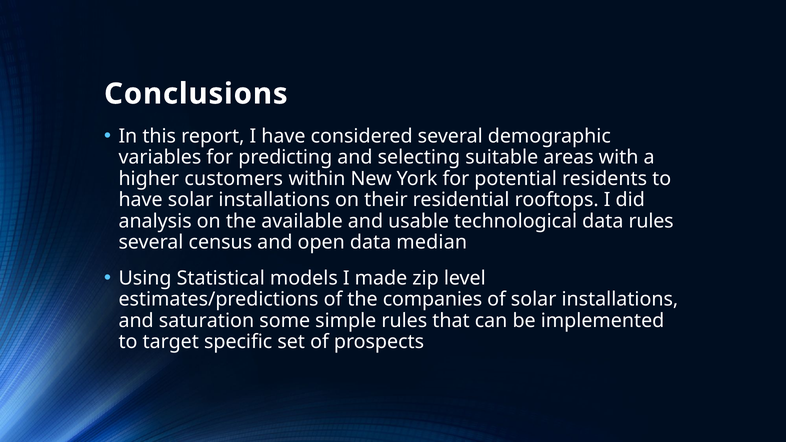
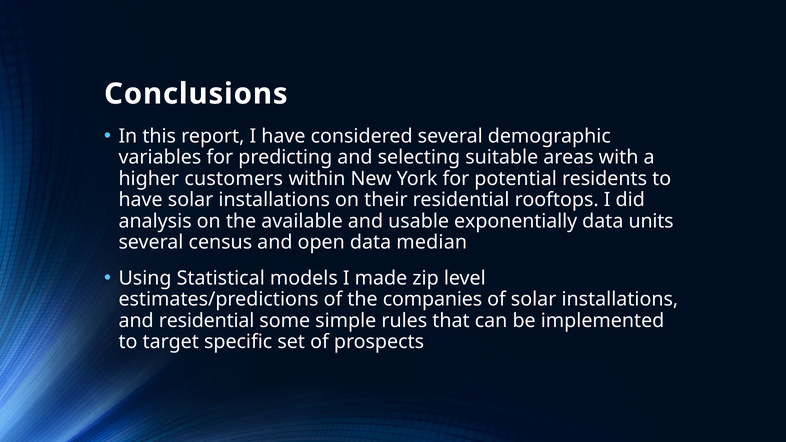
technological: technological -> exponentially
data rules: rules -> units
and saturation: saturation -> residential
